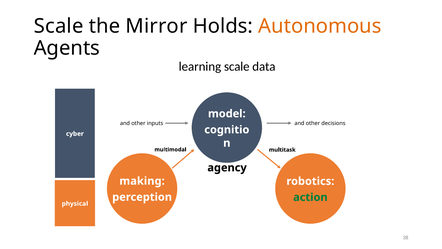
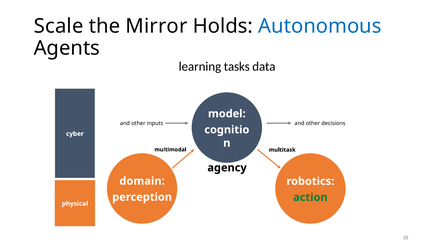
Autonomous colour: orange -> blue
learning scale: scale -> tasks
making: making -> domain
